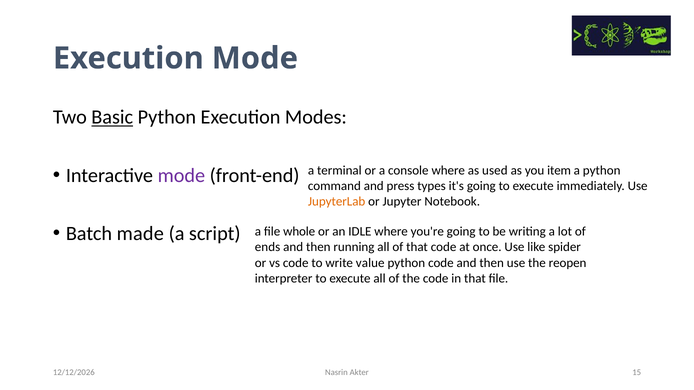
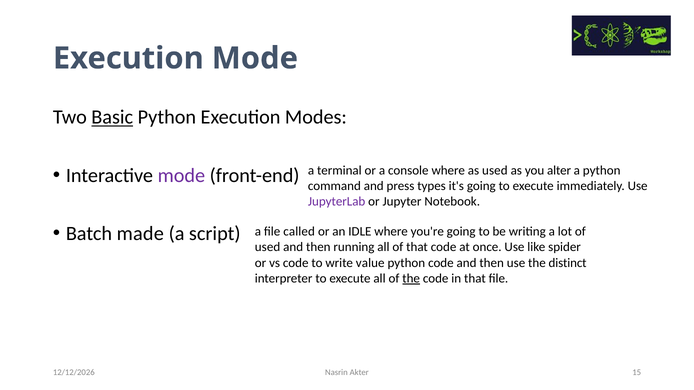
item: item -> alter
JupyterLab colour: orange -> purple
whole: whole -> called
ends at (268, 247): ends -> used
reopen: reopen -> distinct
the at (411, 279) underline: none -> present
